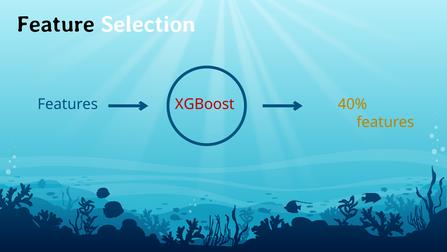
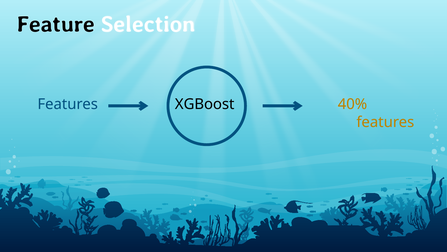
XGBoost colour: red -> black
